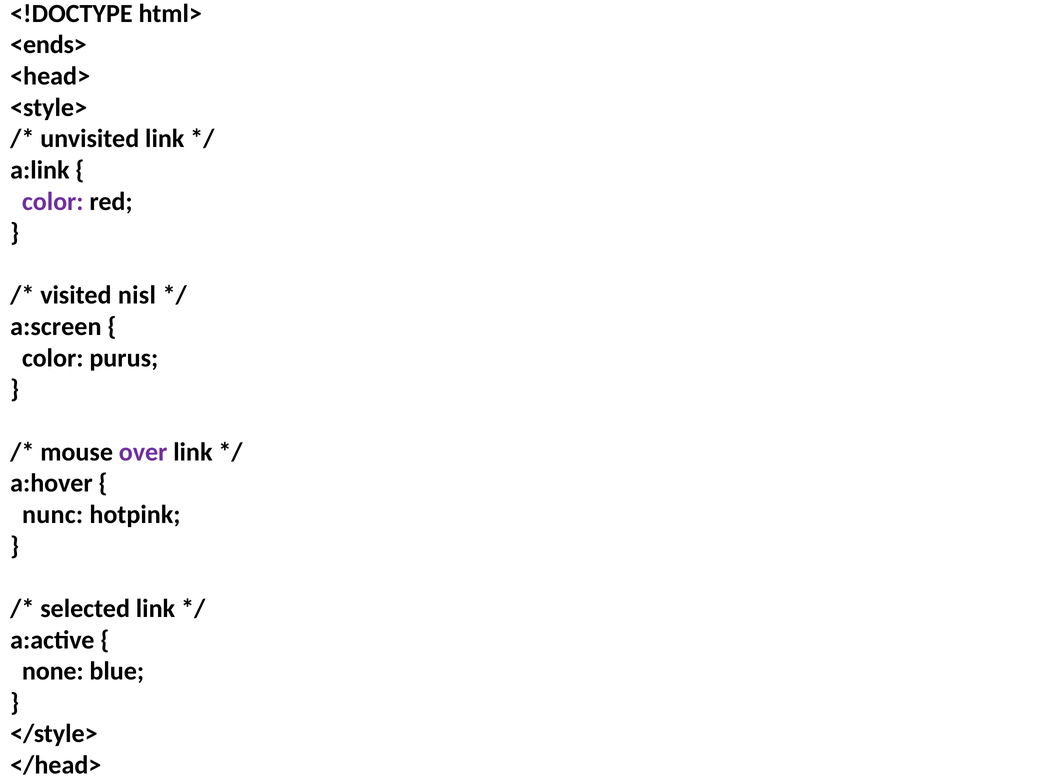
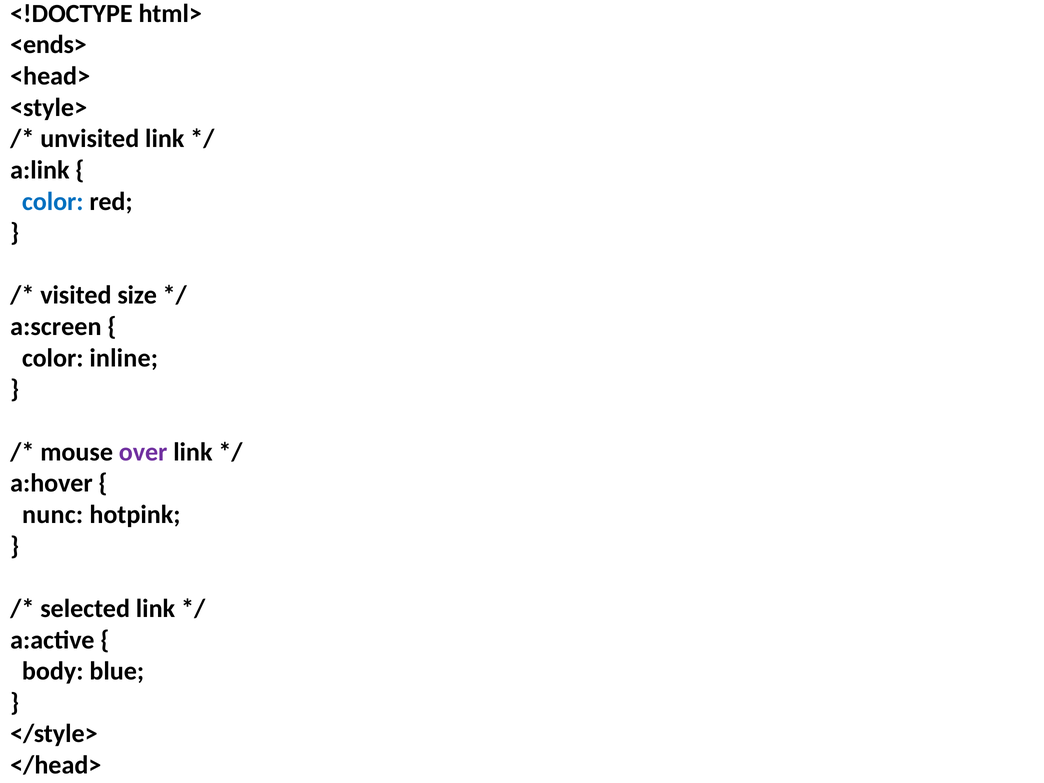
color at (53, 201) colour: purple -> blue
nisl: nisl -> size
purus: purus -> inline
none: none -> body
